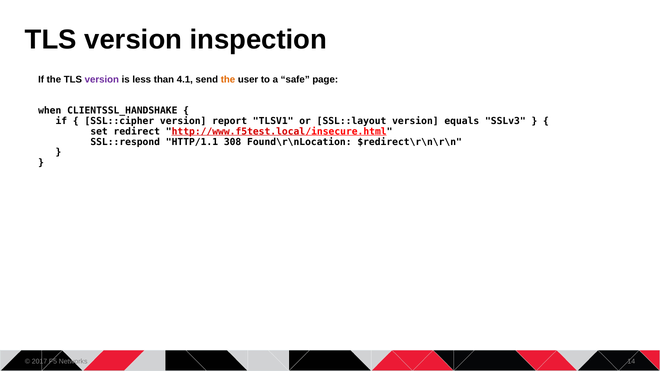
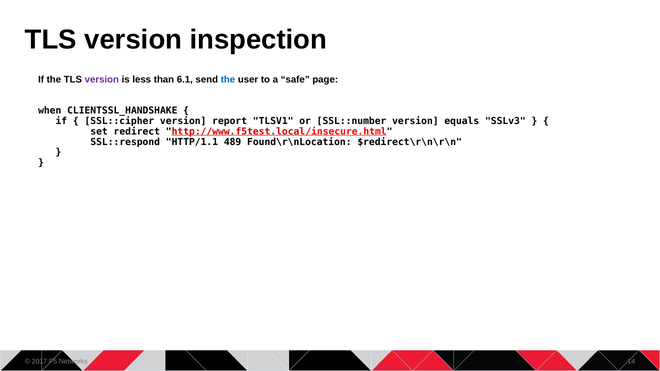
4.1: 4.1 -> 6.1
the at (228, 80) colour: orange -> blue
SSL::layout: SSL::layout -> SSL::number
308: 308 -> 489
